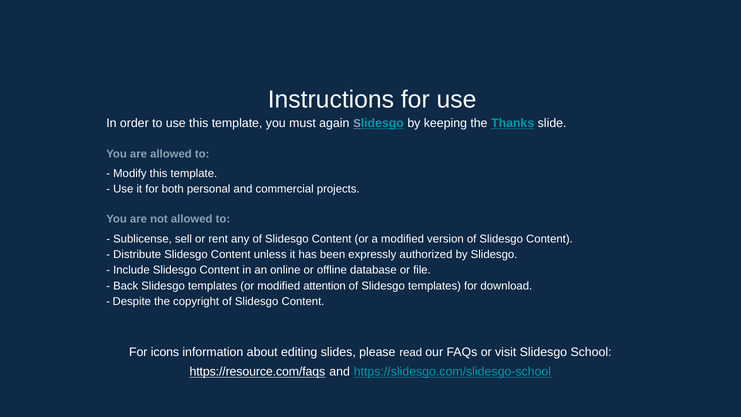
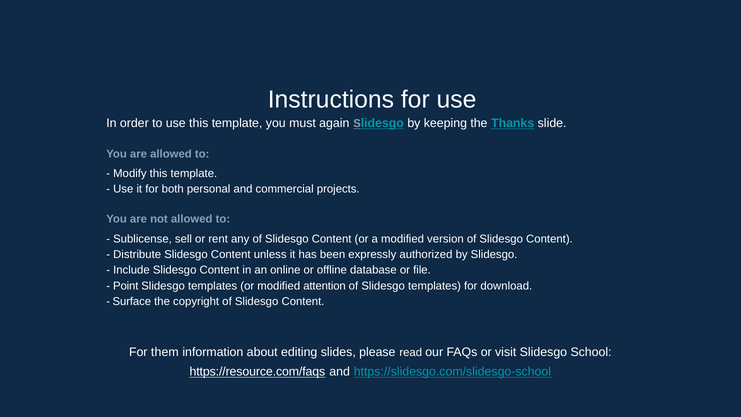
Back: Back -> Point
Despite: Despite -> Surface
icons: icons -> them
